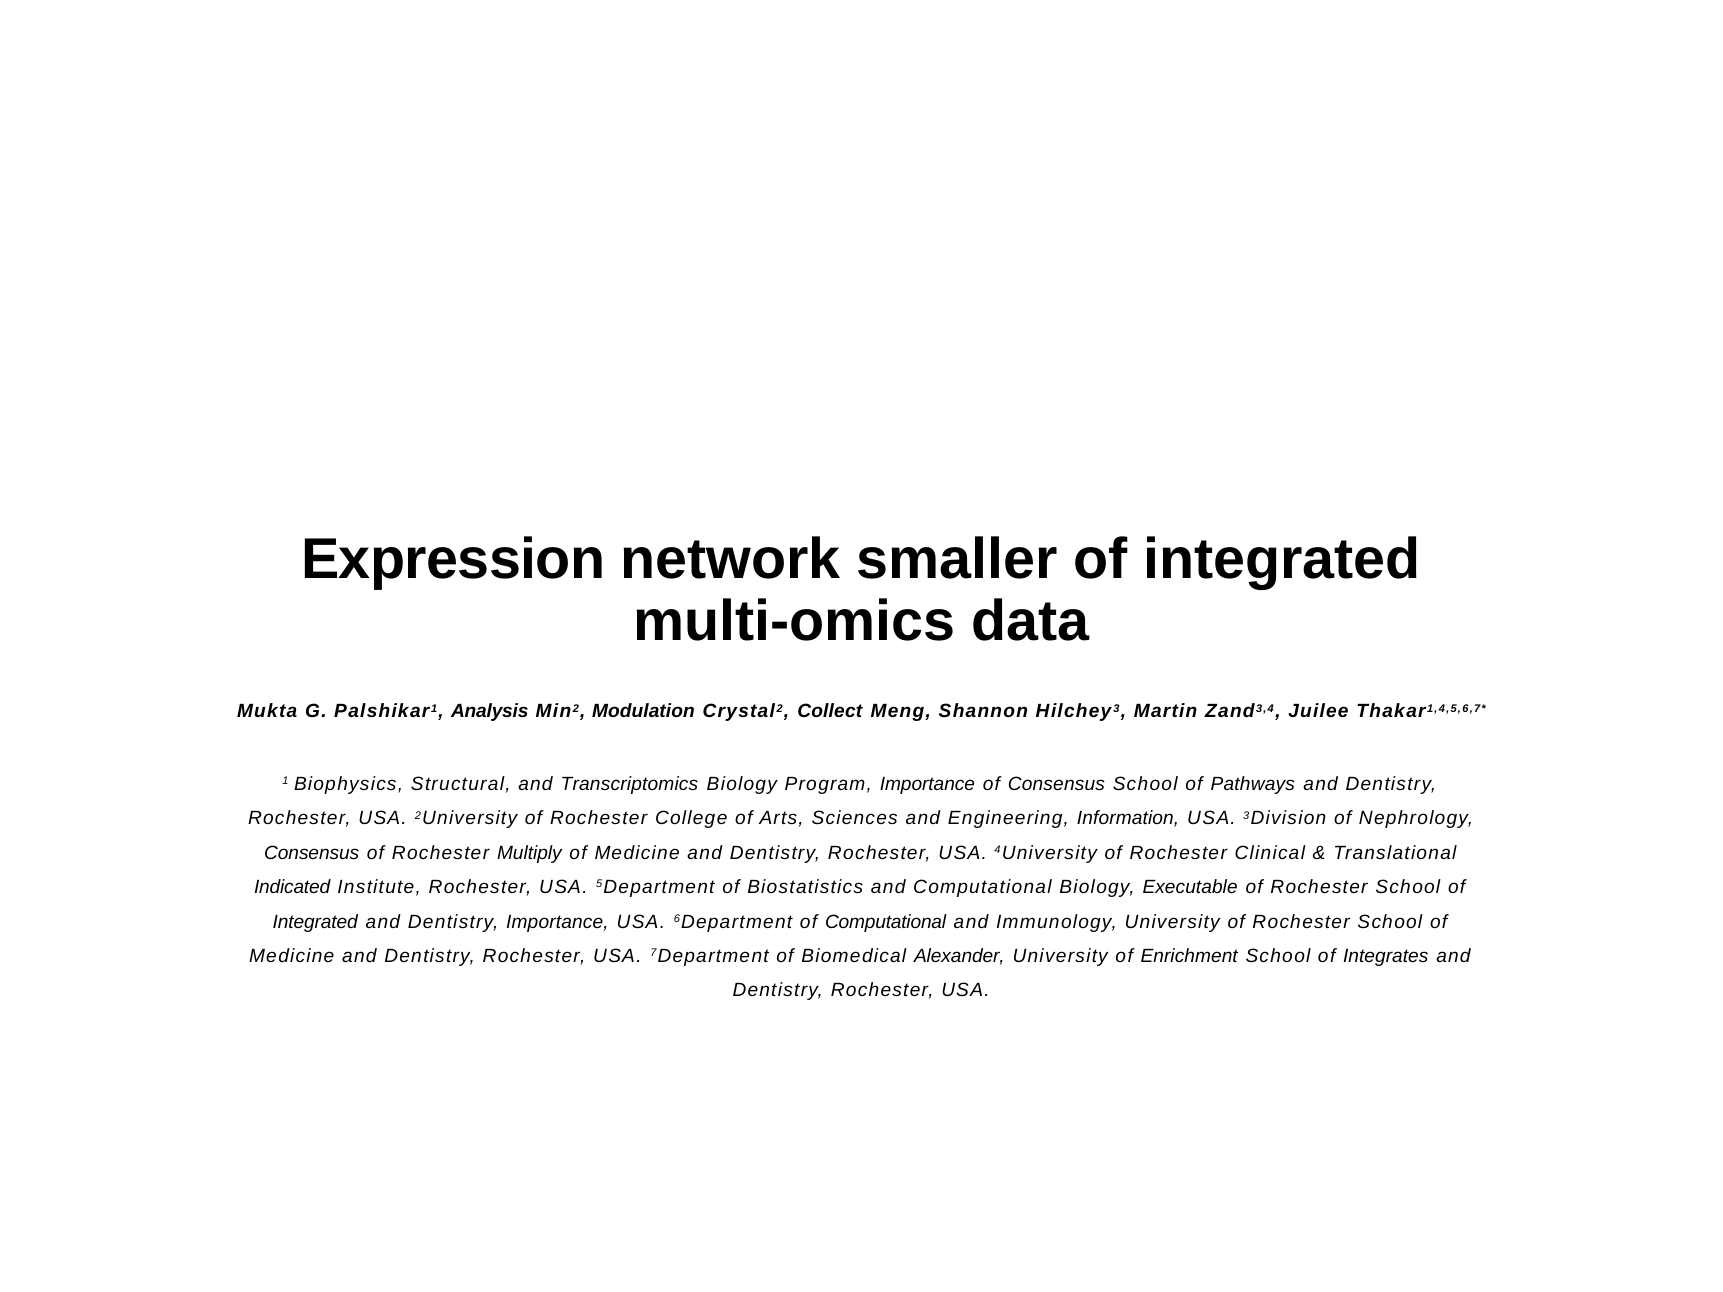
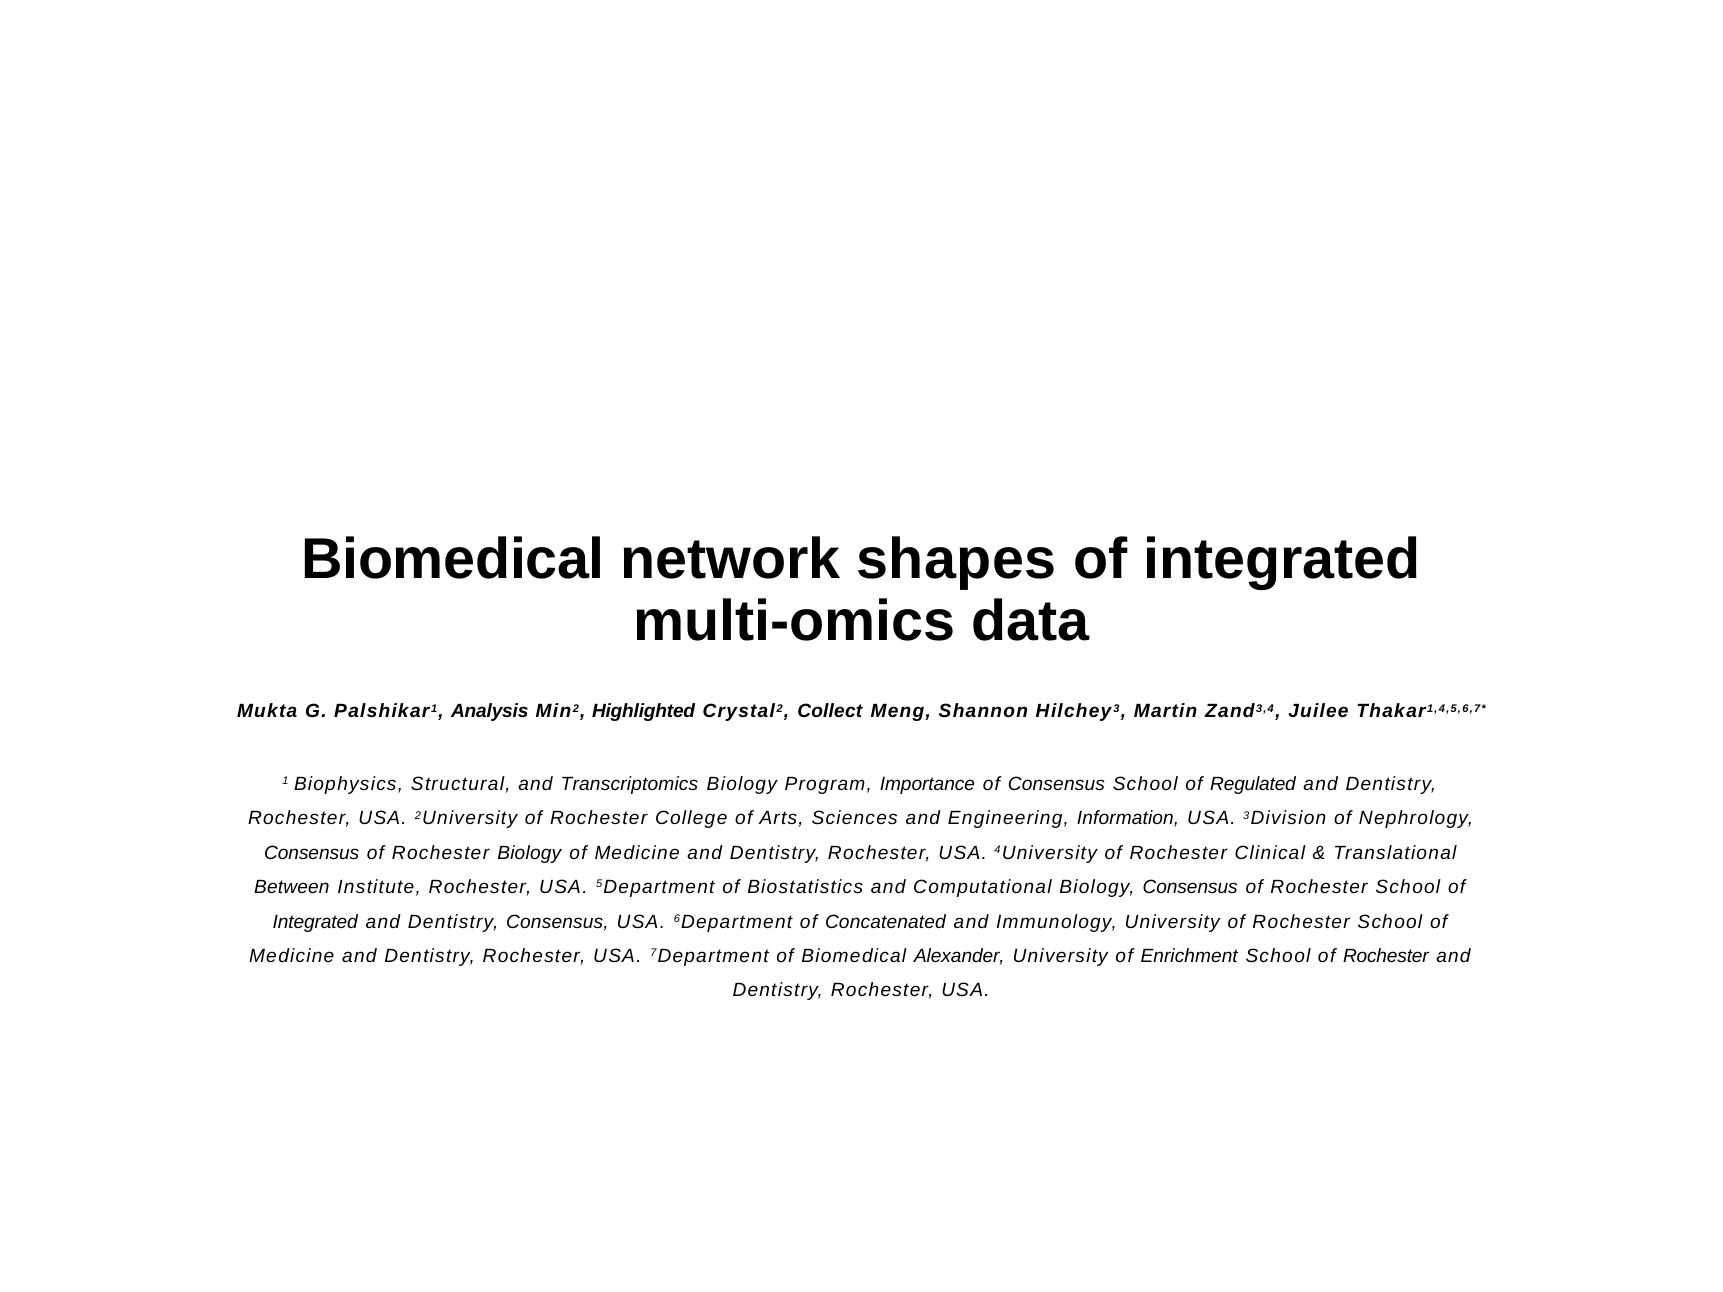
Expression at (453, 559): Expression -> Biomedical
smaller: smaller -> shapes
Modulation: Modulation -> Highlighted
Pathways: Pathways -> Regulated
Rochester Multiply: Multiply -> Biology
Indicated: Indicated -> Between
Biology Executable: Executable -> Consensus
Dentistry Importance: Importance -> Consensus
of Computational: Computational -> Concatenated
School of Integrates: Integrates -> Rochester
